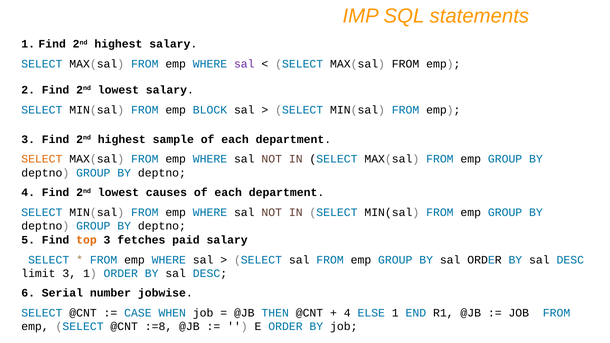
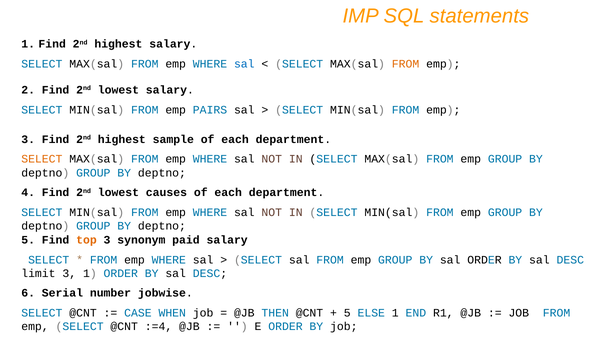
sal at (244, 64) colour: purple -> blue
FROM at (406, 64) colour: black -> orange
BLOCK: BLOCK -> PAIRS
fetches: fetches -> synonym
4 at (347, 313): 4 -> 5
:=8: :=8 -> :=4
